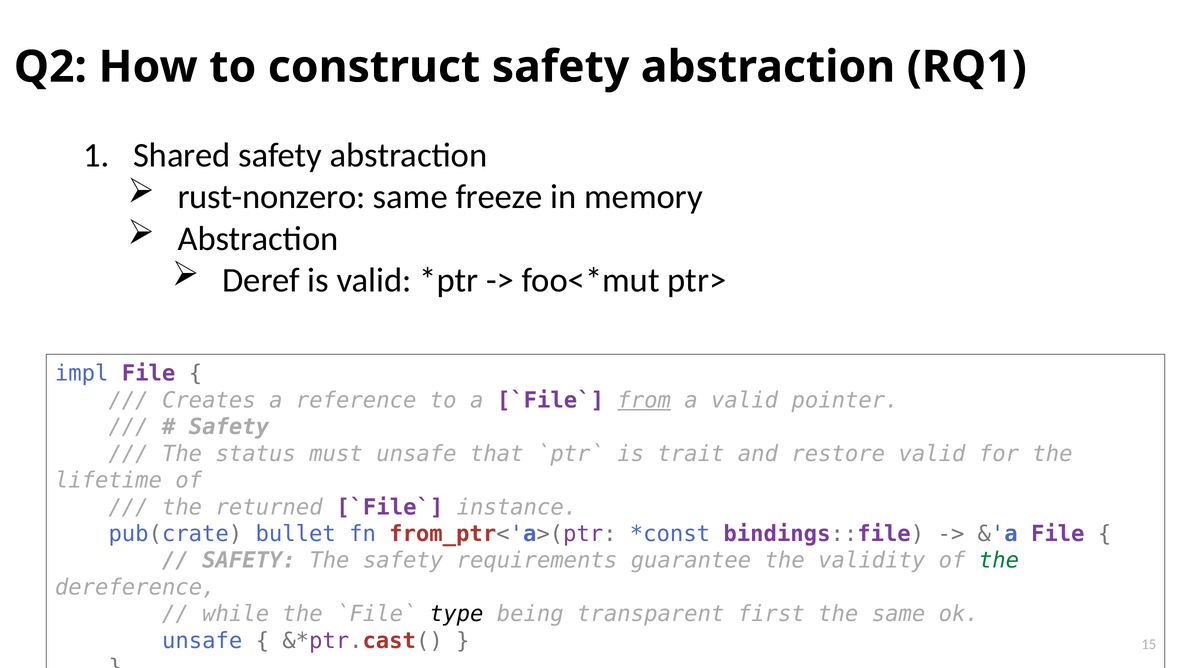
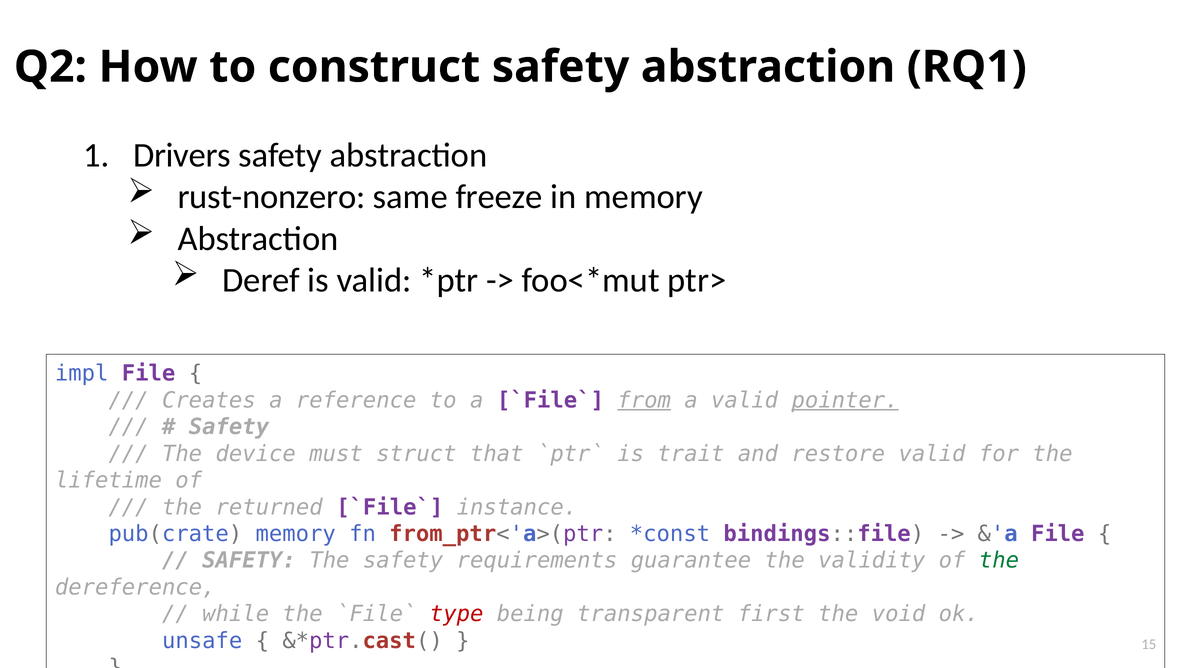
Shared: Shared -> Drivers
pointer underline: none -> present
status: status -> device
must unsafe: unsafe -> struct
pub(crate bullet: bullet -> memory
type colour: black -> red
the same: same -> void
